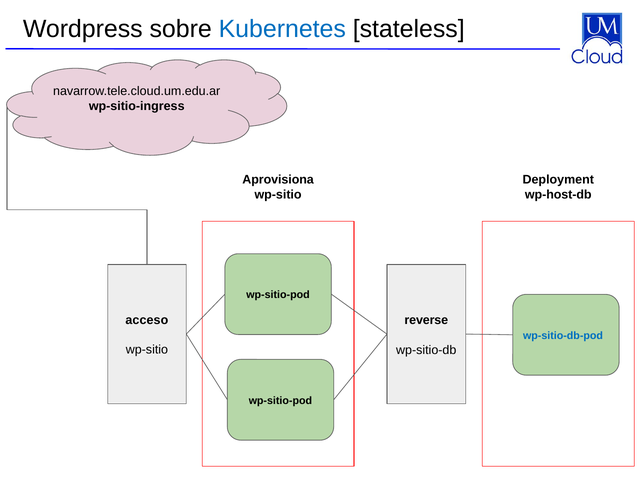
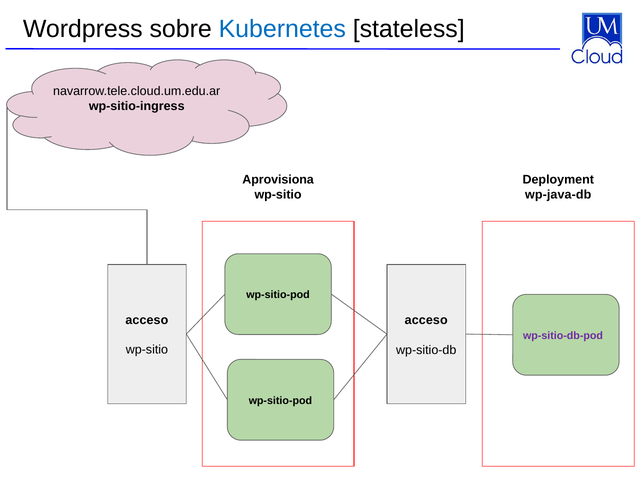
wp-host-db: wp-host-db -> wp-java-db
reverse at (426, 320): reverse -> acceso
wp-sitio-db-pod colour: blue -> purple
